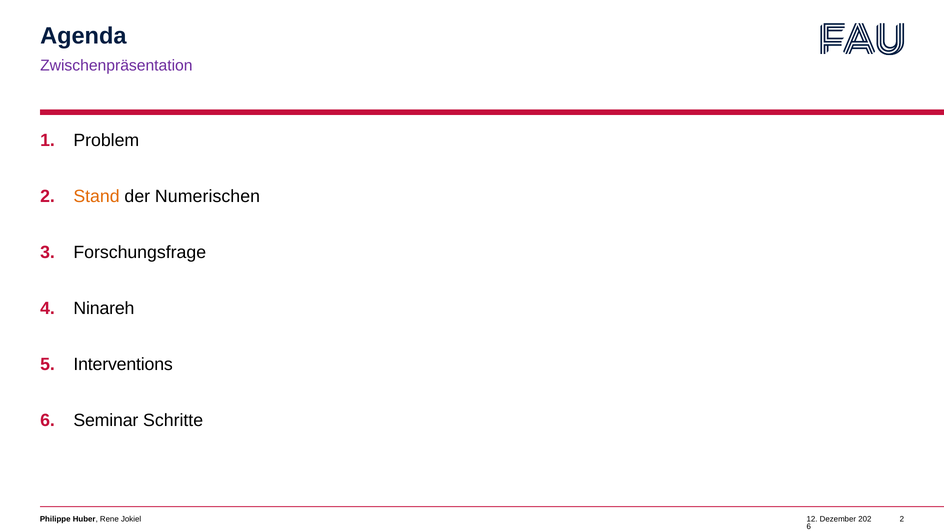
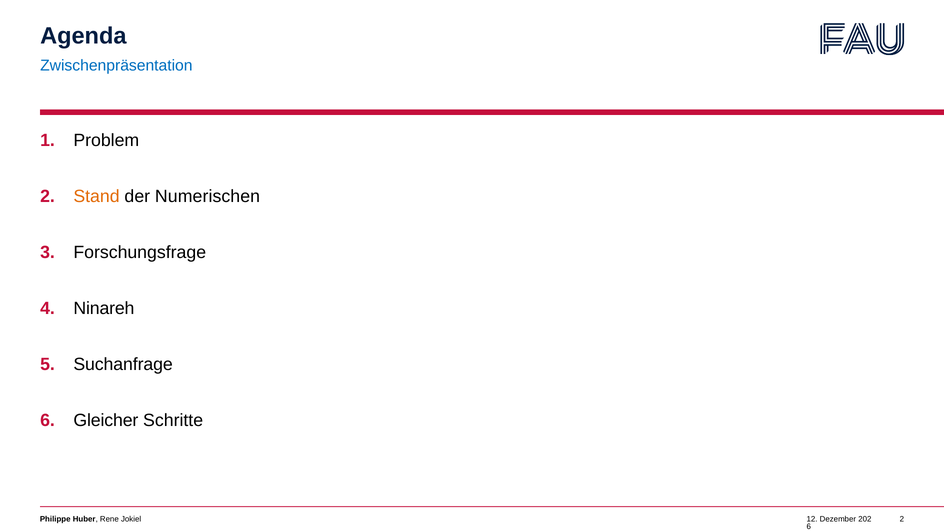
Zwischenpräsentation colour: purple -> blue
Interventions: Interventions -> Suchanfrage
Seminar: Seminar -> Gleicher
